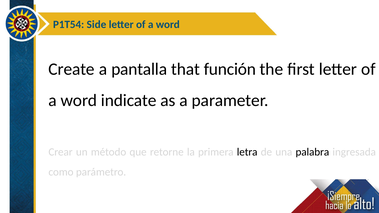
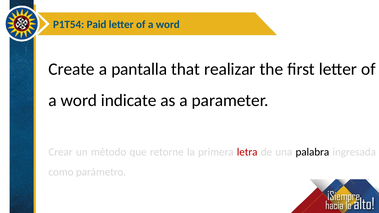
Side: Side -> Paid
función: función -> realizar
letra colour: black -> red
